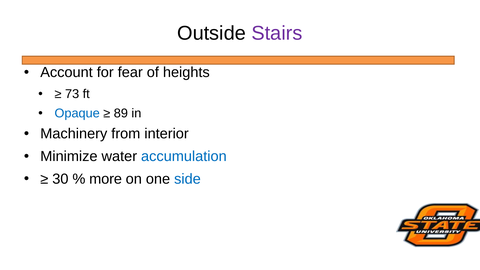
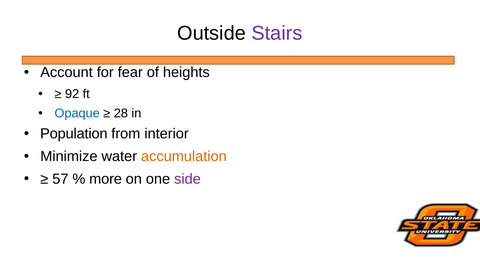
73: 73 -> 92
89: 89 -> 28
Machinery: Machinery -> Population
accumulation colour: blue -> orange
30: 30 -> 57
side colour: blue -> purple
